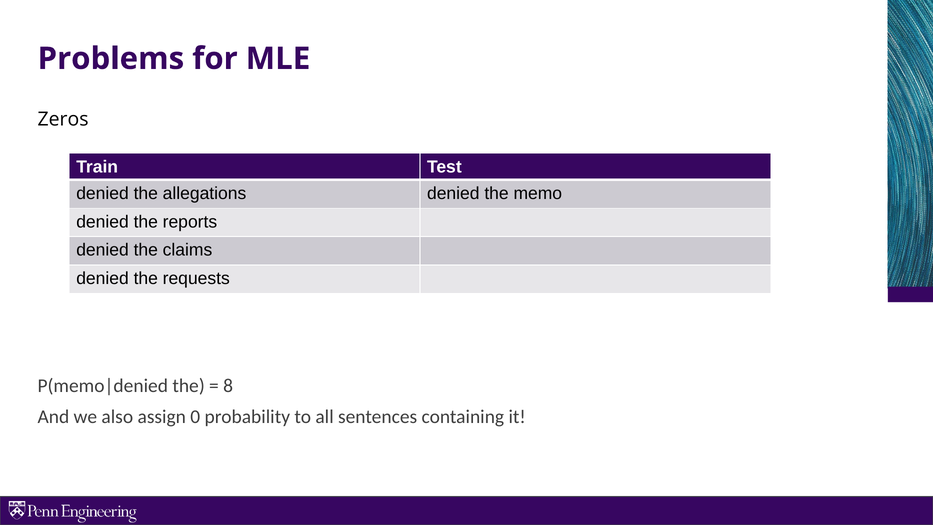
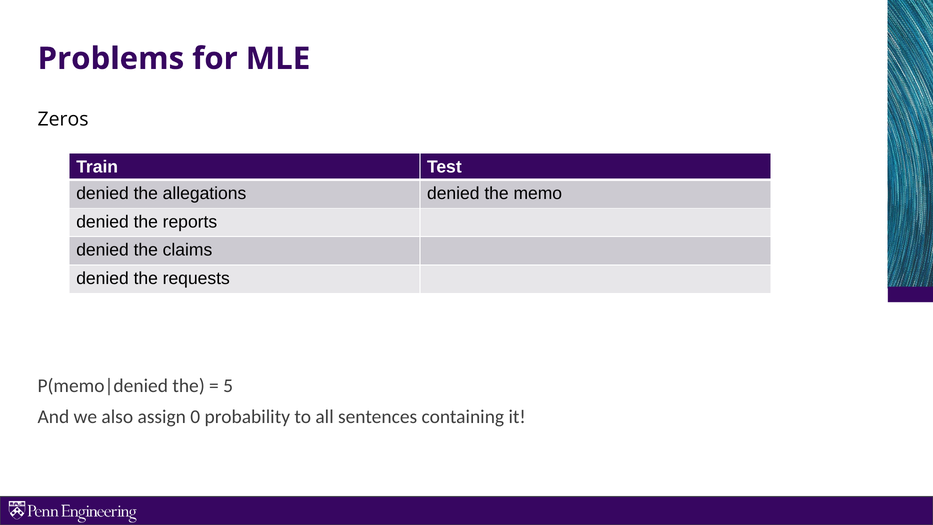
8: 8 -> 5
